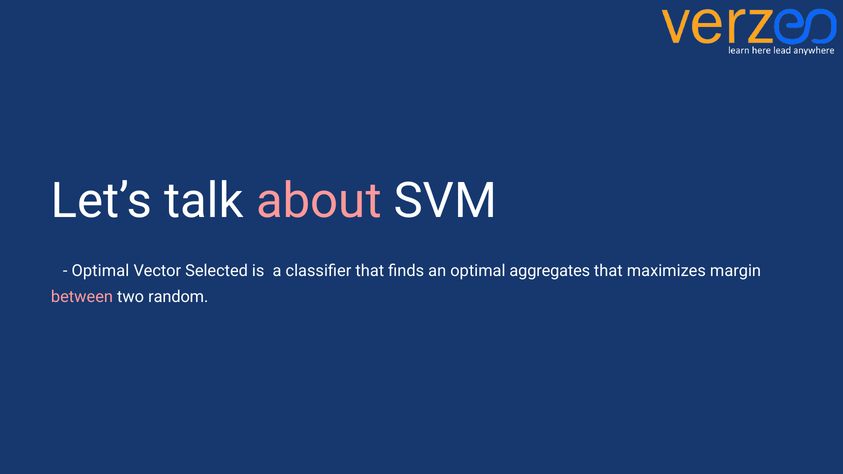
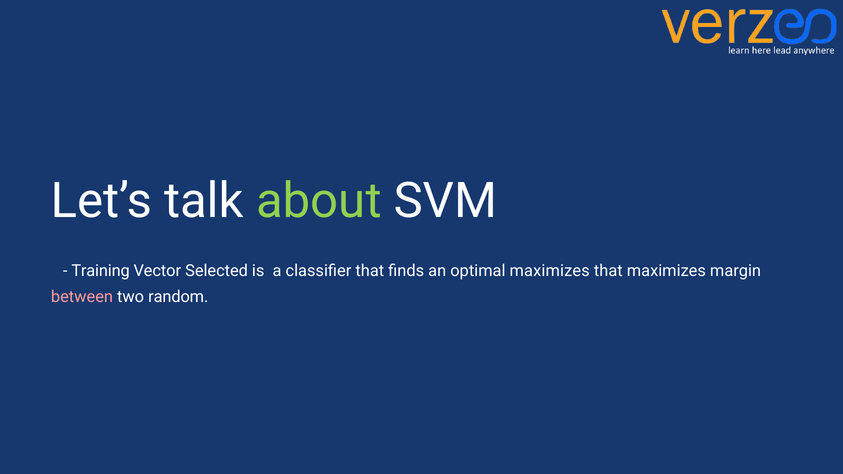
about colour: pink -> light green
Optimal at (100, 271): Optimal -> Training
optimal aggregates: aggregates -> maximizes
